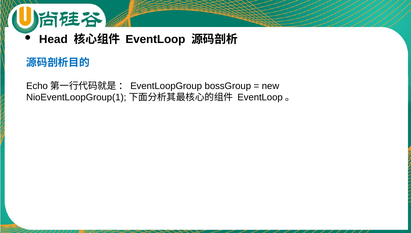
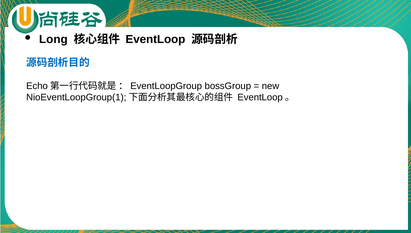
Head: Head -> Long
